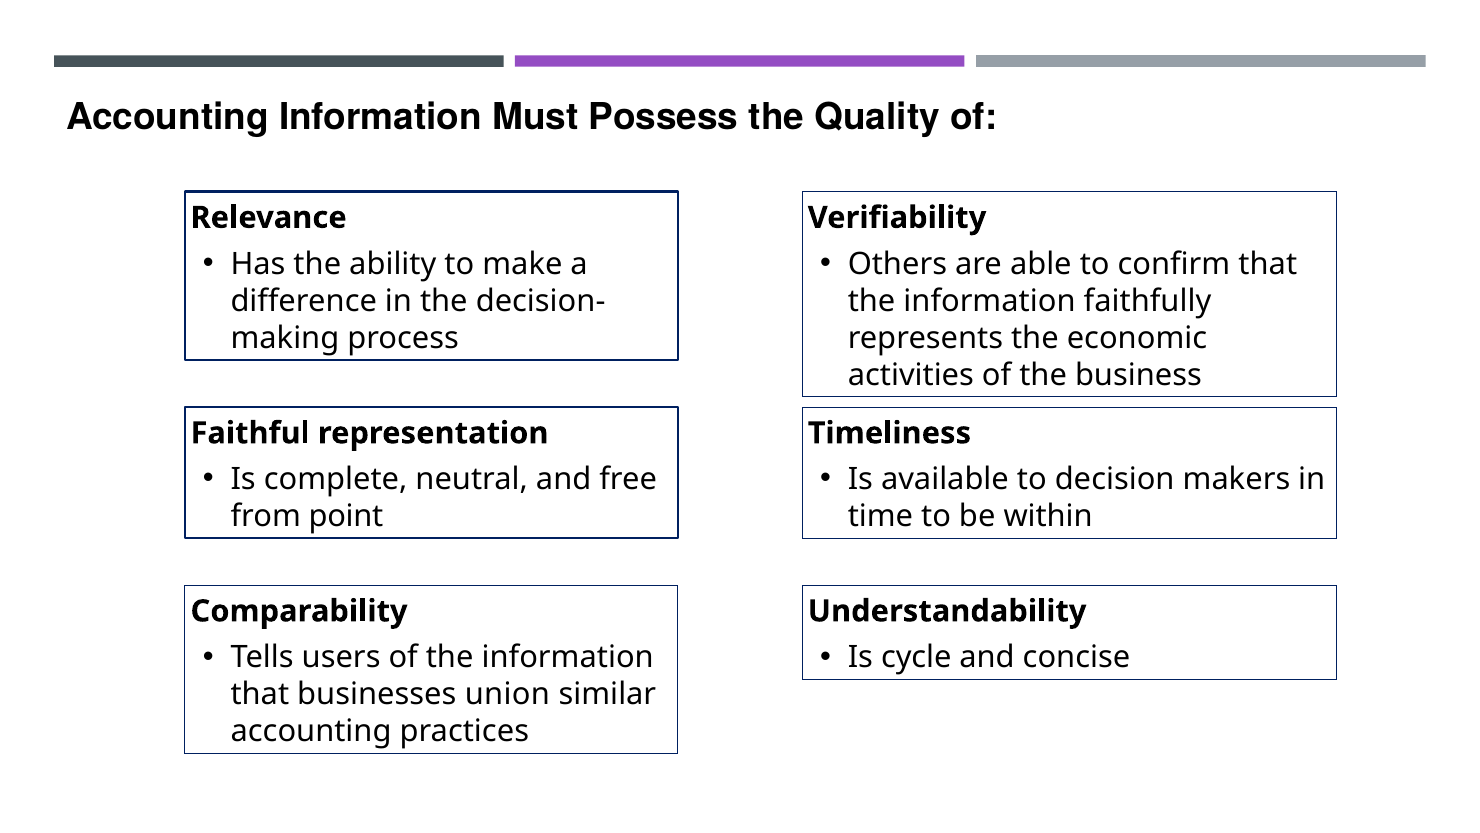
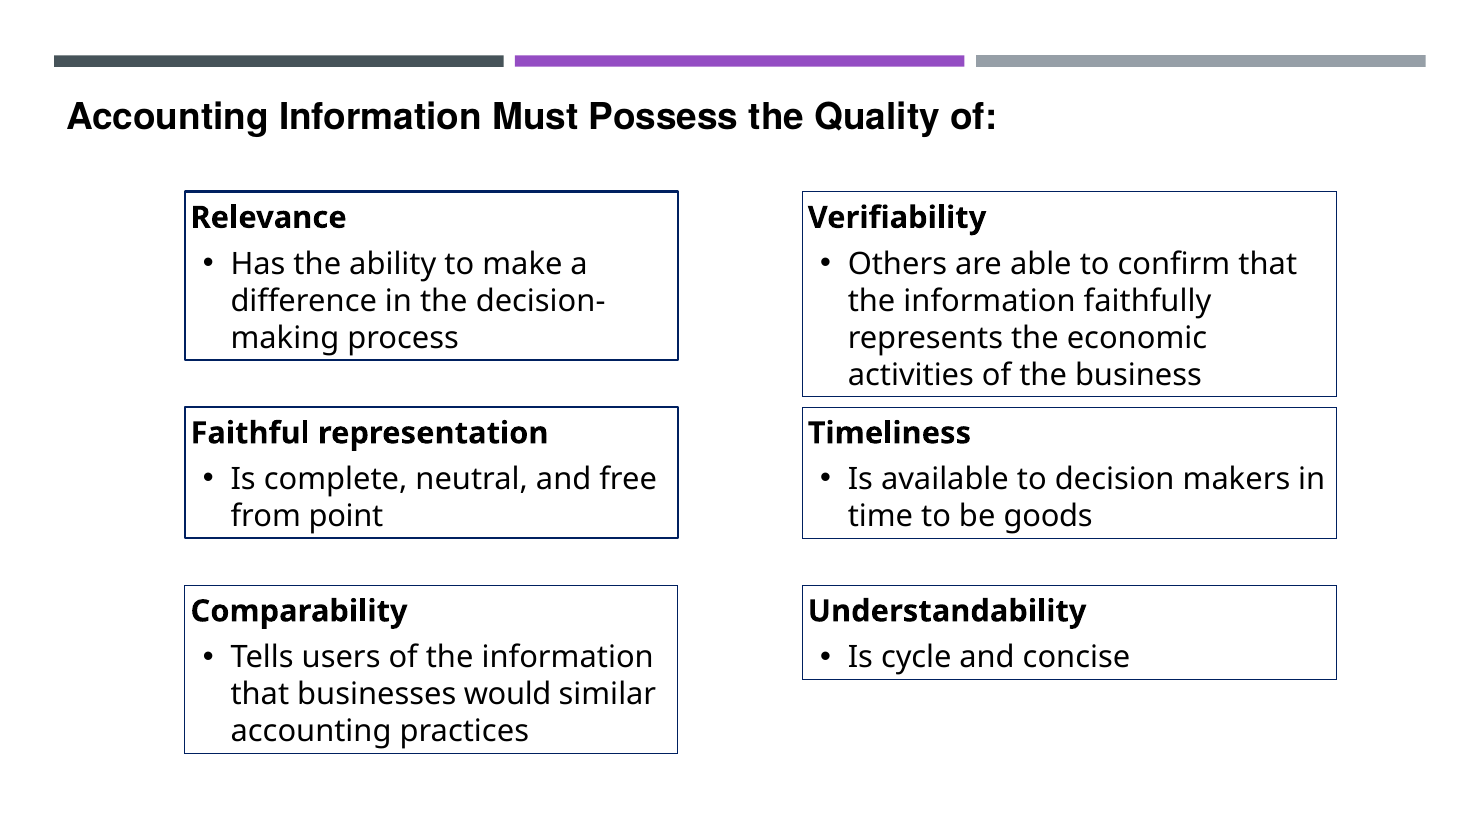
within: within -> goods
union: union -> would
